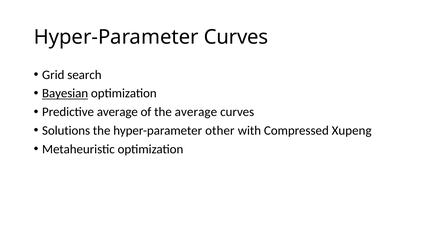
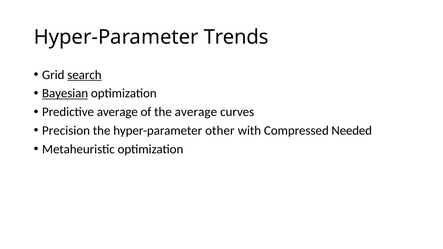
Hyper-Parameter Curves: Curves -> Trends
search underline: none -> present
Solutions: Solutions -> Precision
Xupeng: Xupeng -> Needed
